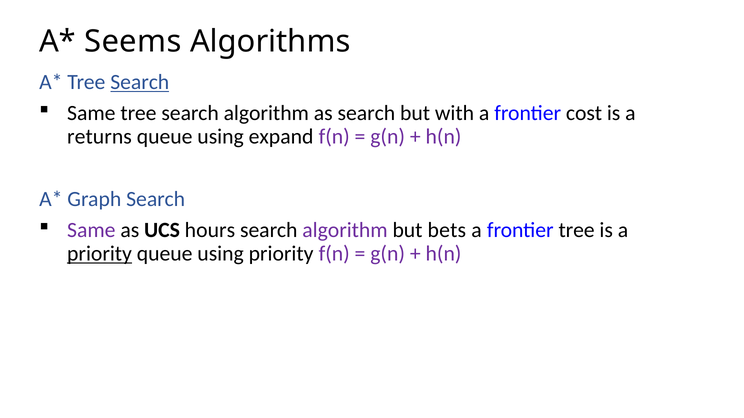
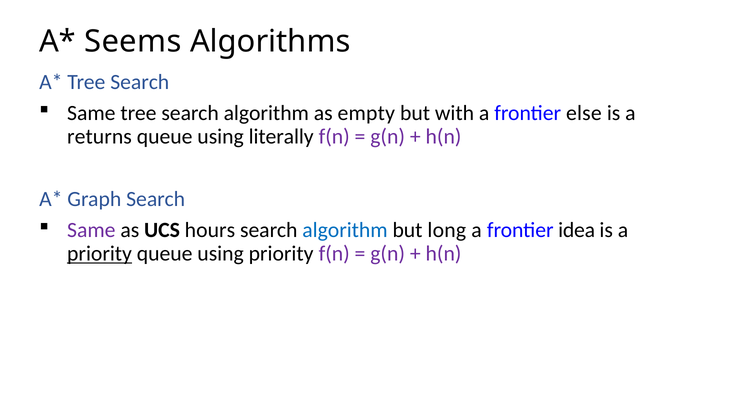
Search at (140, 82) underline: present -> none
as search: search -> empty
cost: cost -> else
expand: expand -> literally
algorithm at (345, 230) colour: purple -> blue
bets: bets -> long
frontier tree: tree -> idea
